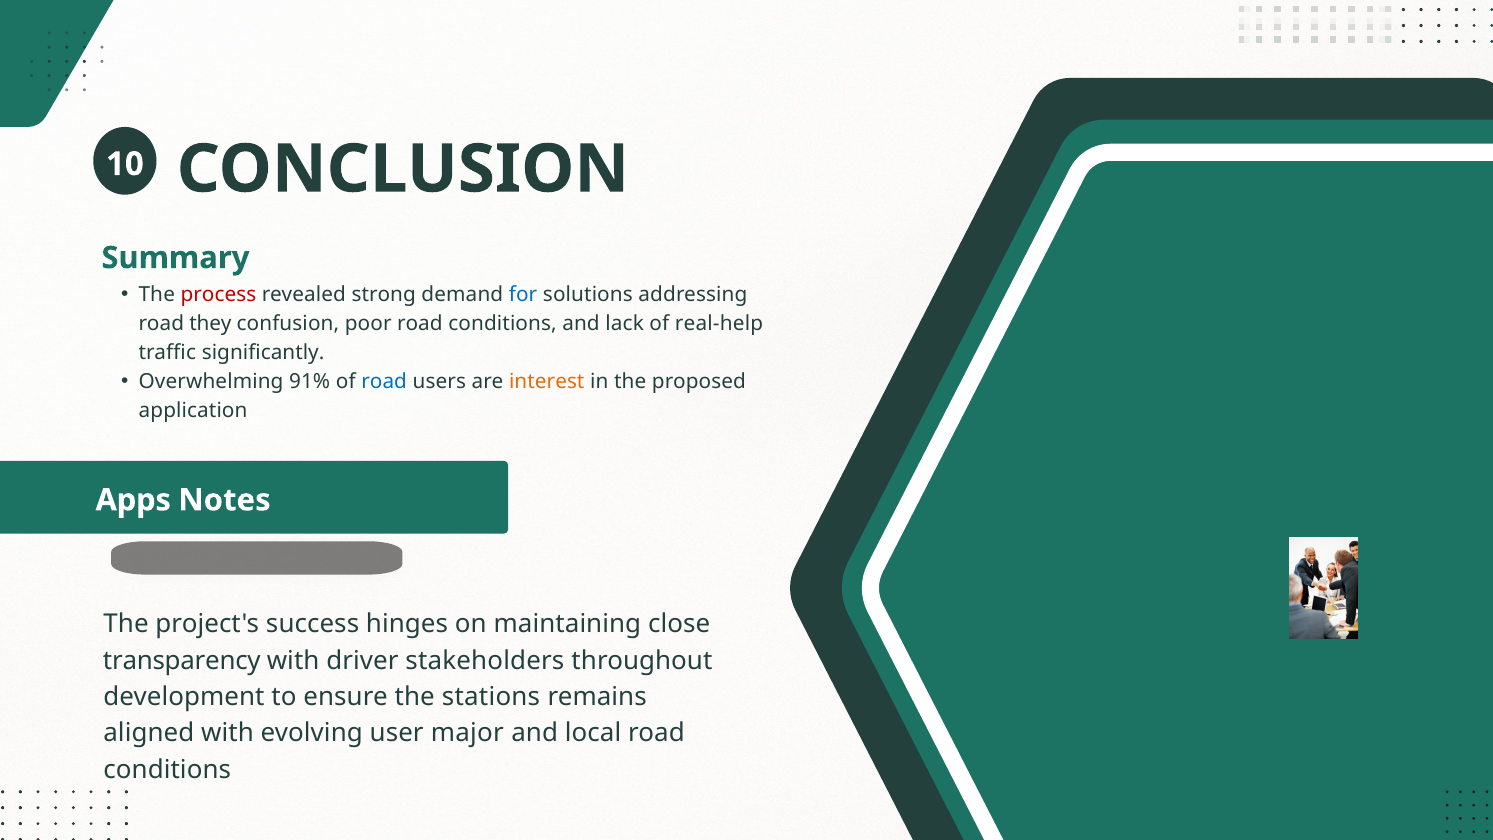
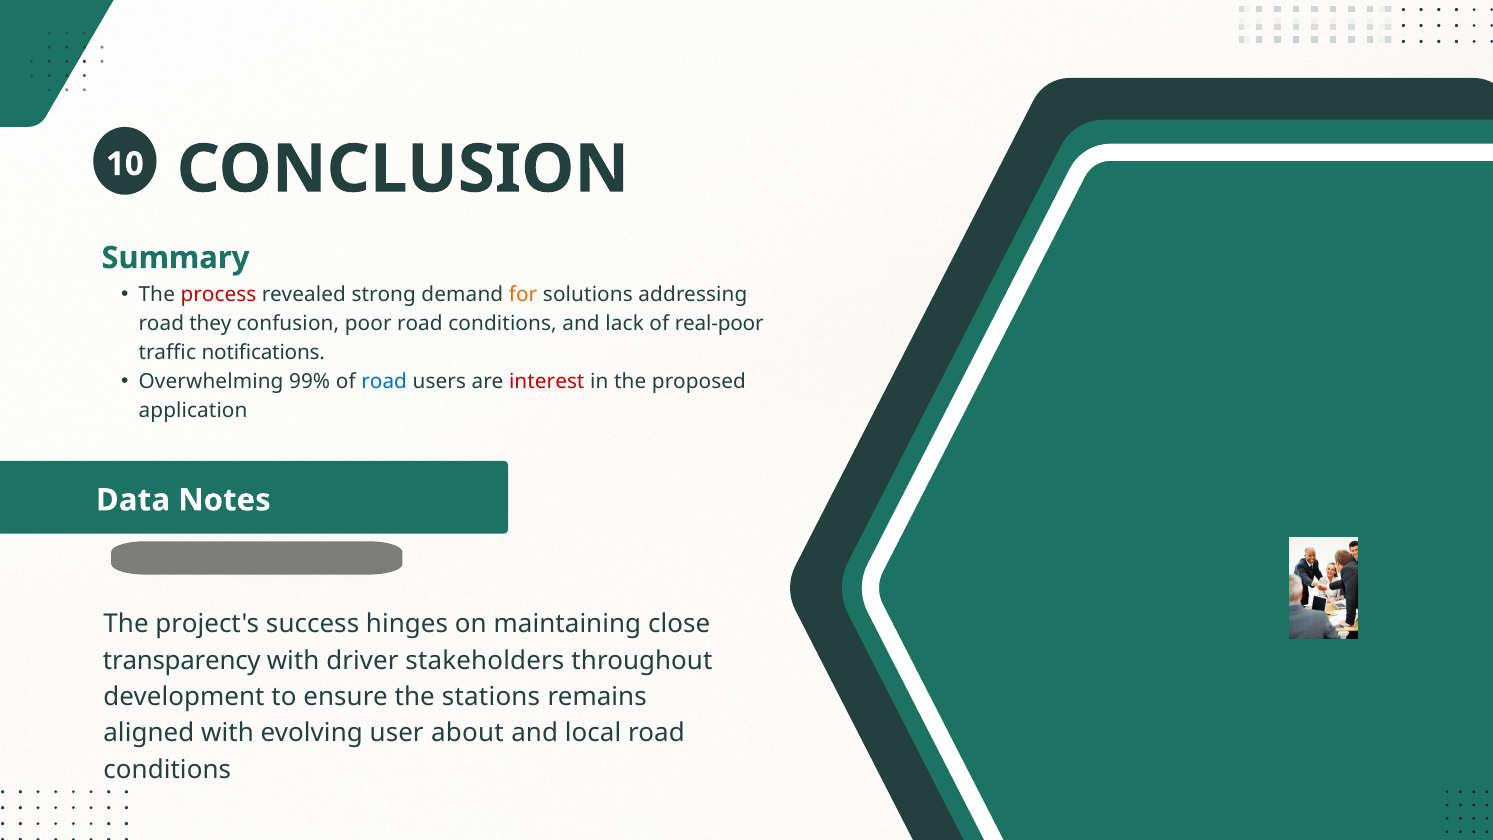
for colour: blue -> orange
real-help: real-help -> real-poor
significantly: significantly -> notifications
91%: 91% -> 99%
interest colour: orange -> red
Apps: Apps -> Data
major: major -> about
